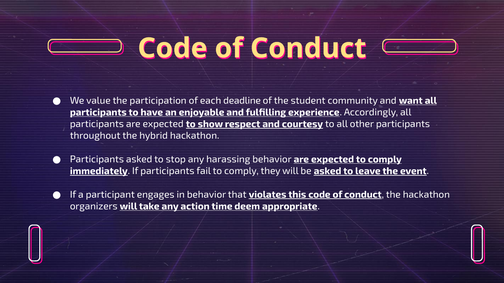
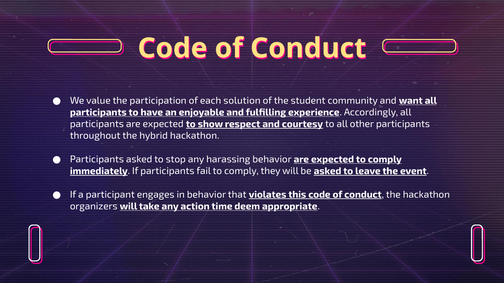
deadline: deadline -> solution
